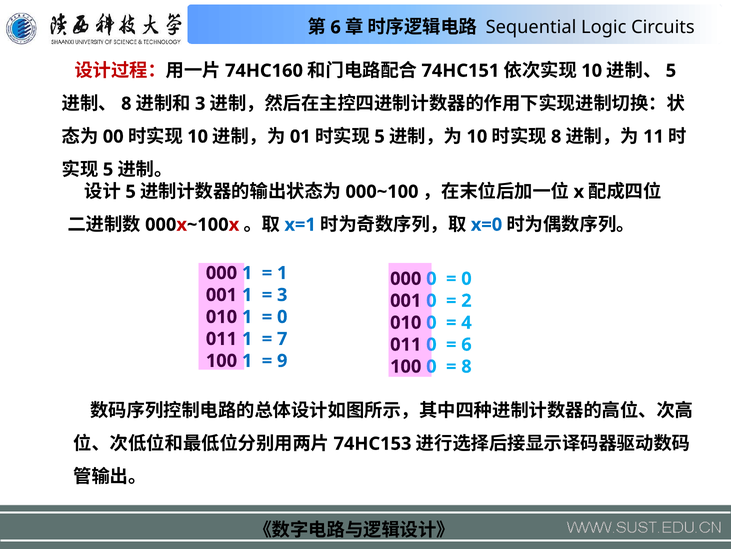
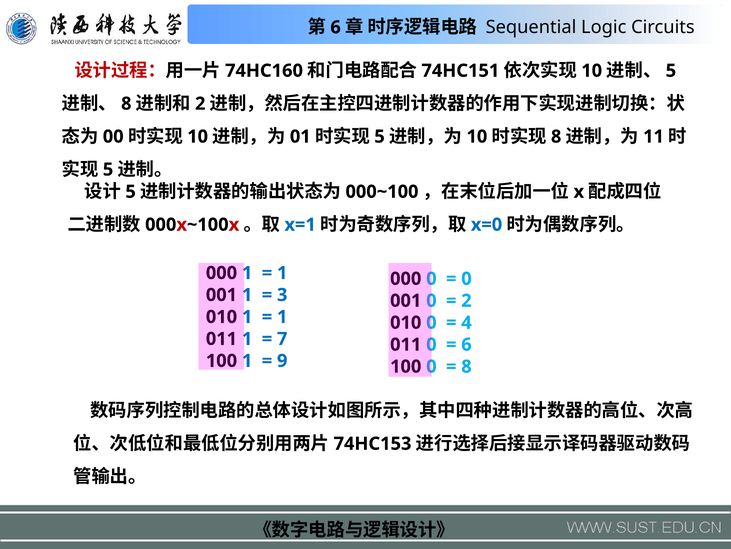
3 at (200, 104): 3 -> 2
0 at (282, 317): 0 -> 1
